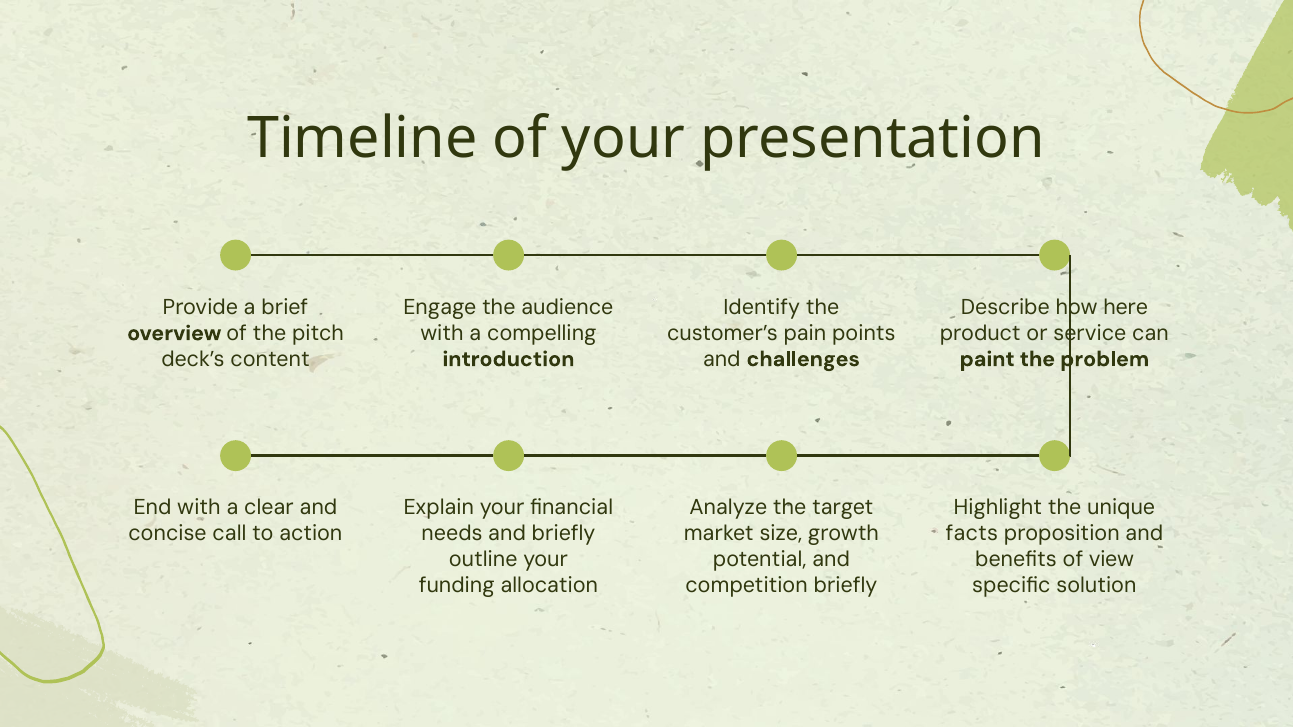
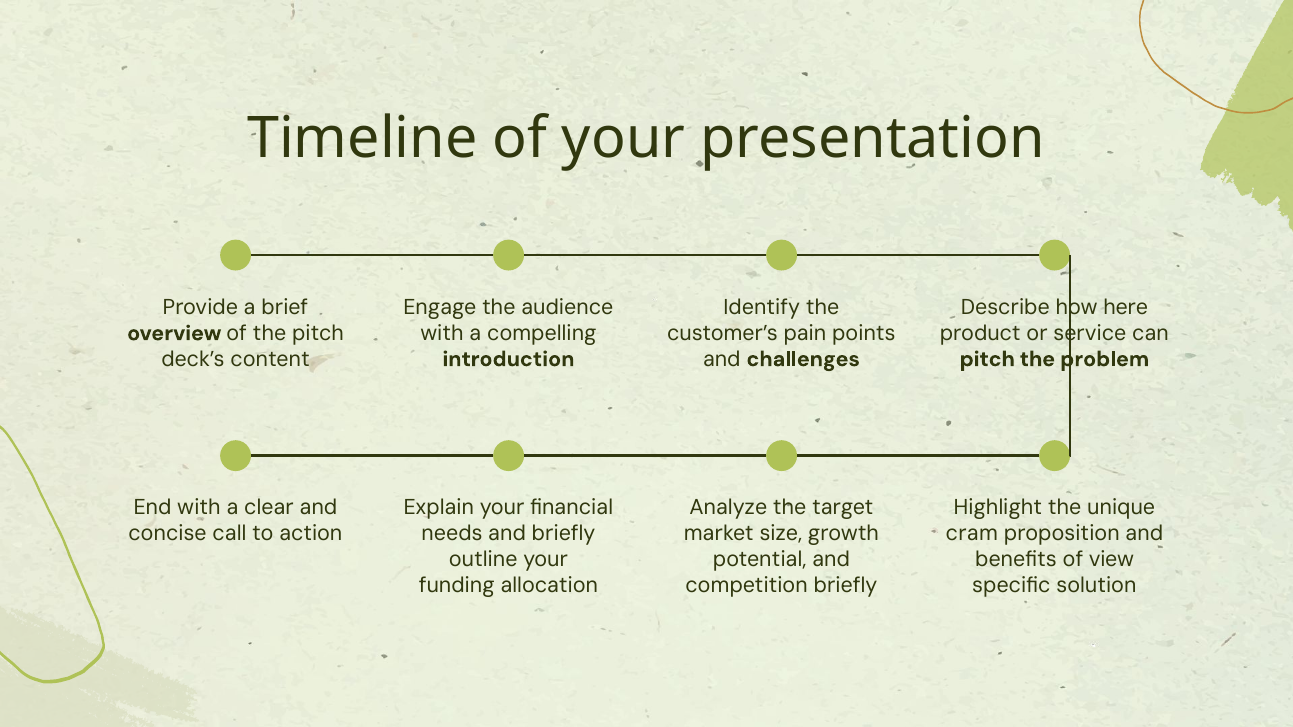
paint at (987, 359): paint -> pitch
facts: facts -> cram
